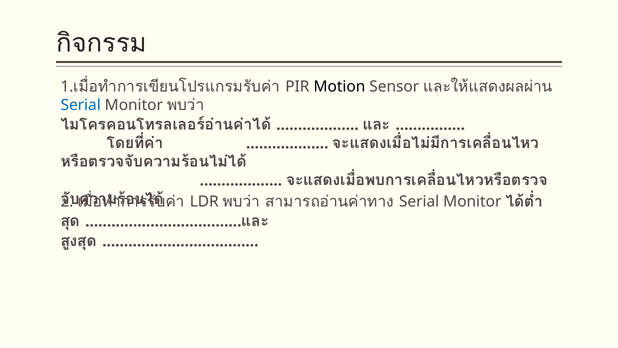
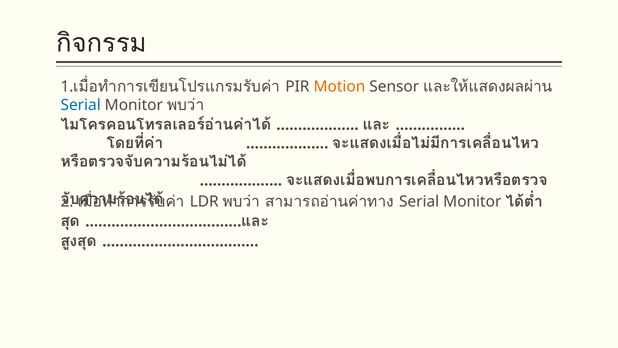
Motion colour: black -> orange
